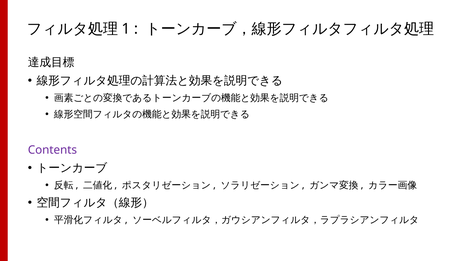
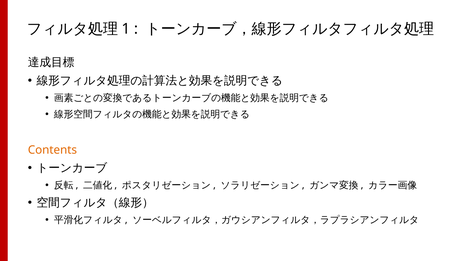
Contents colour: purple -> orange
